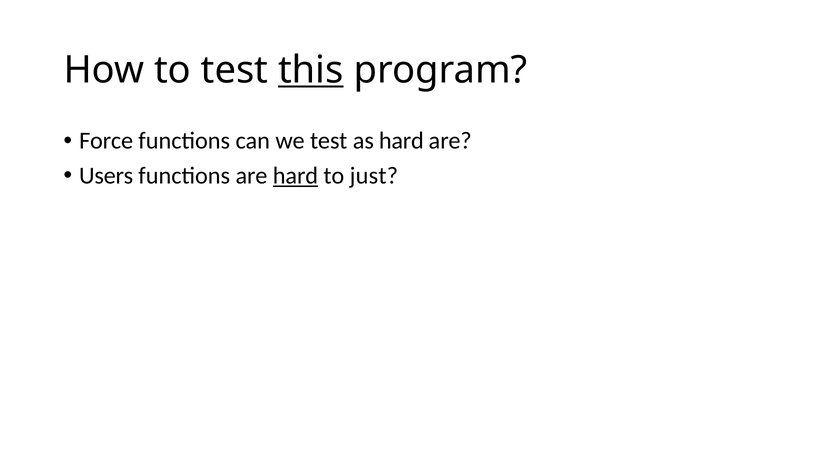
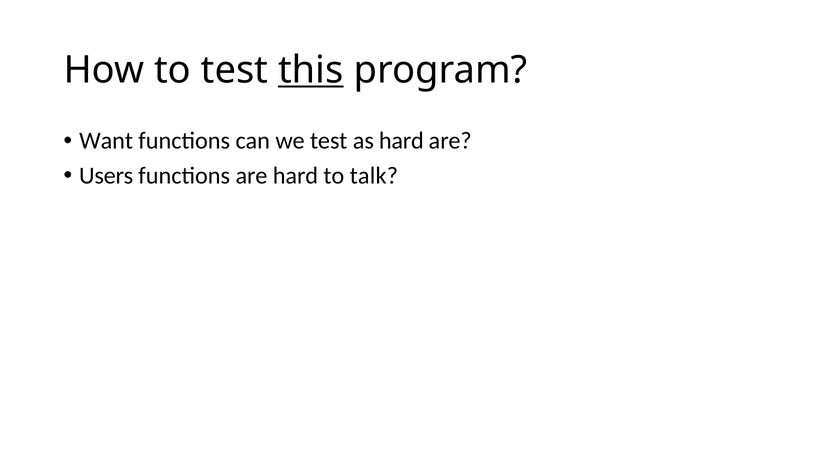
Force: Force -> Want
hard at (295, 176) underline: present -> none
just: just -> talk
